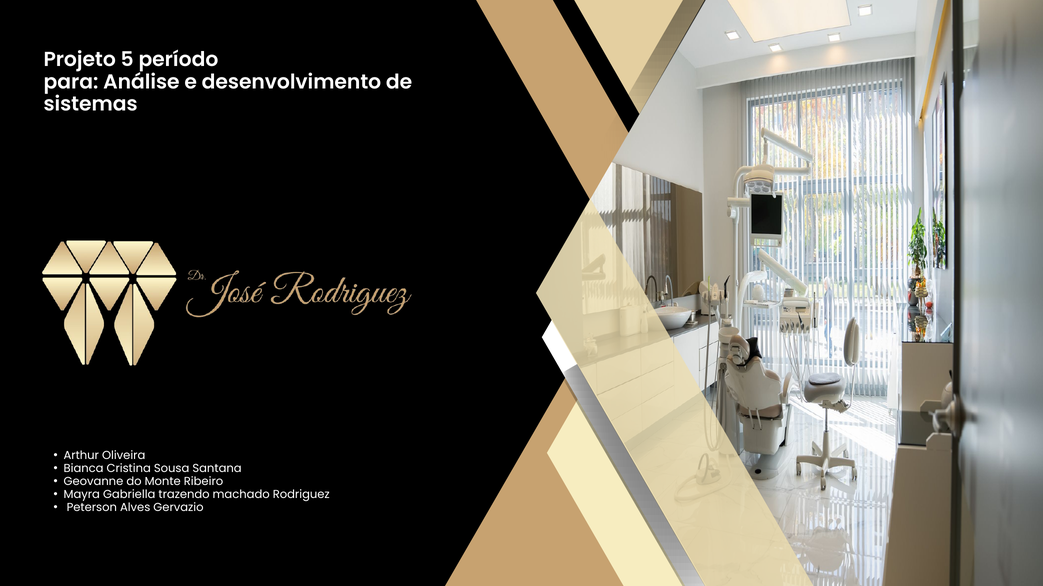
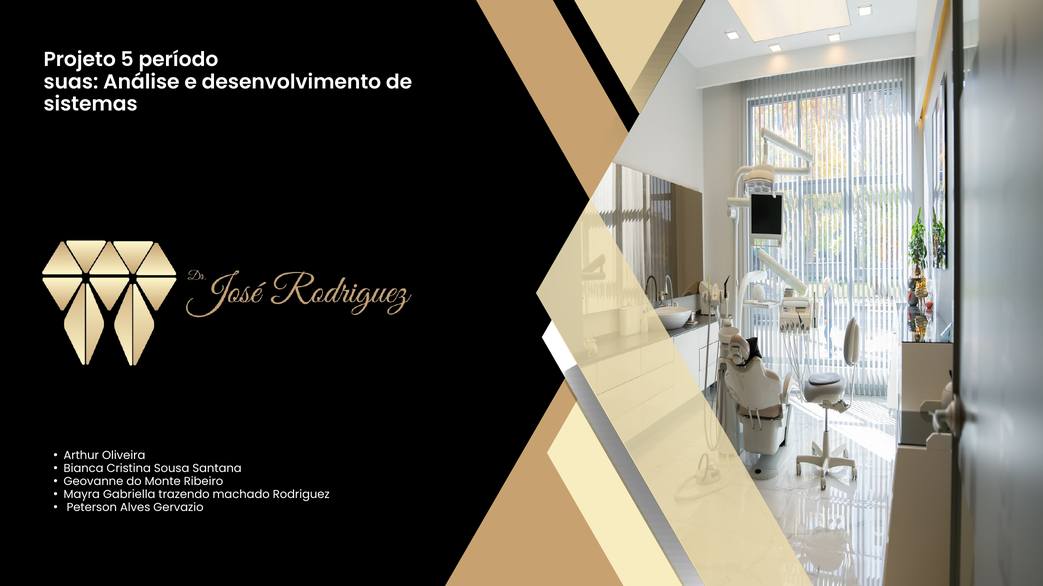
para: para -> suas
